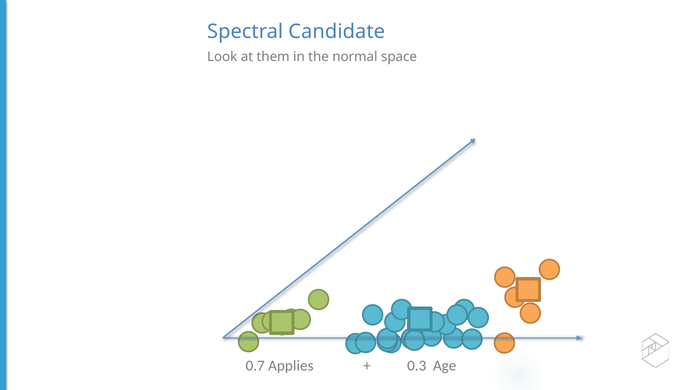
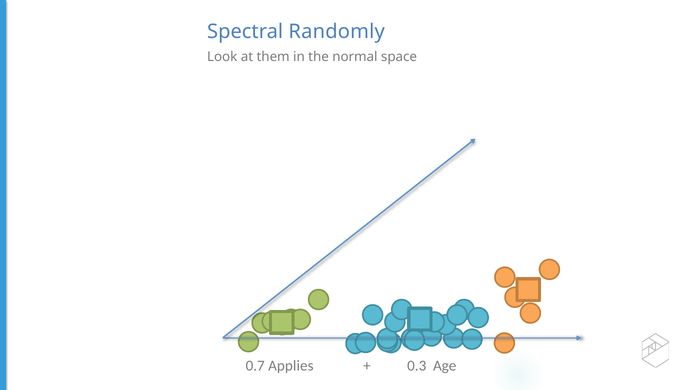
Candidate: Candidate -> Randomly
